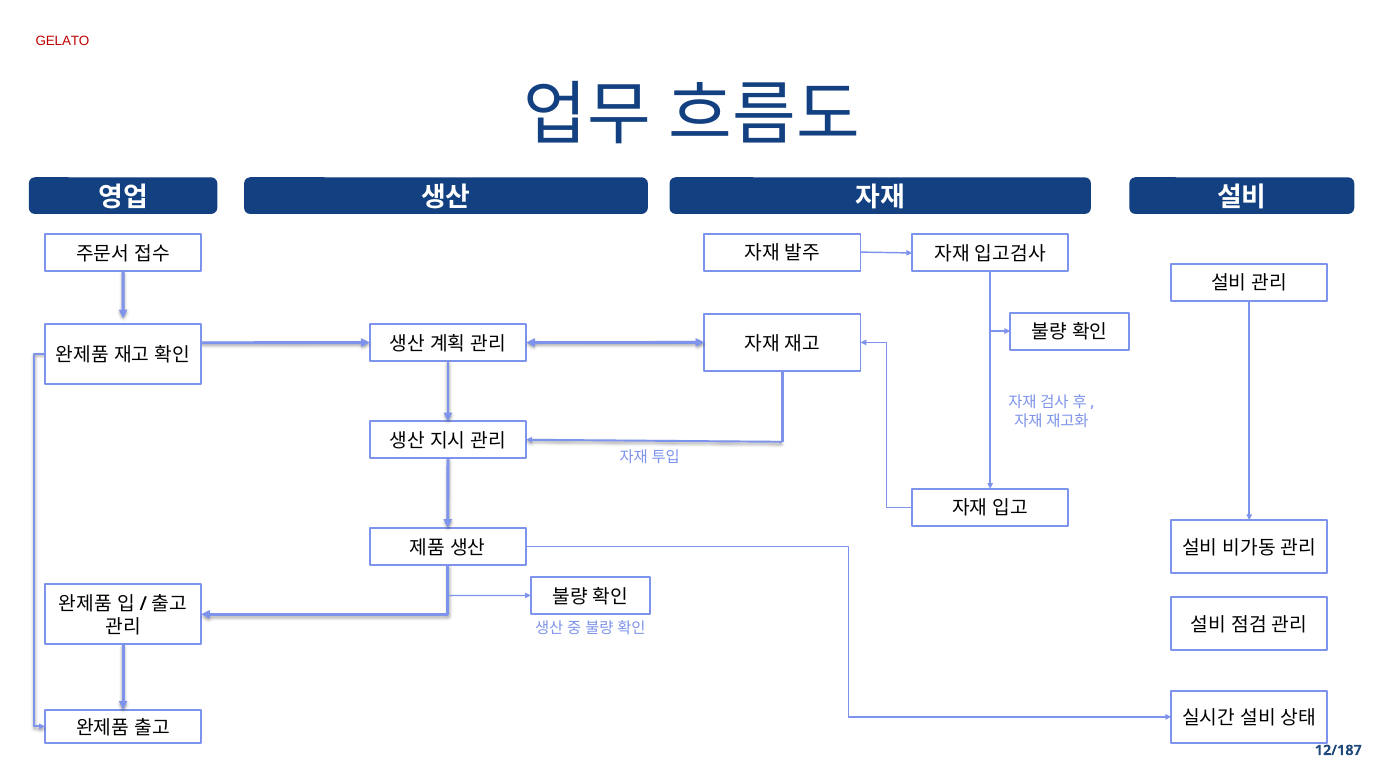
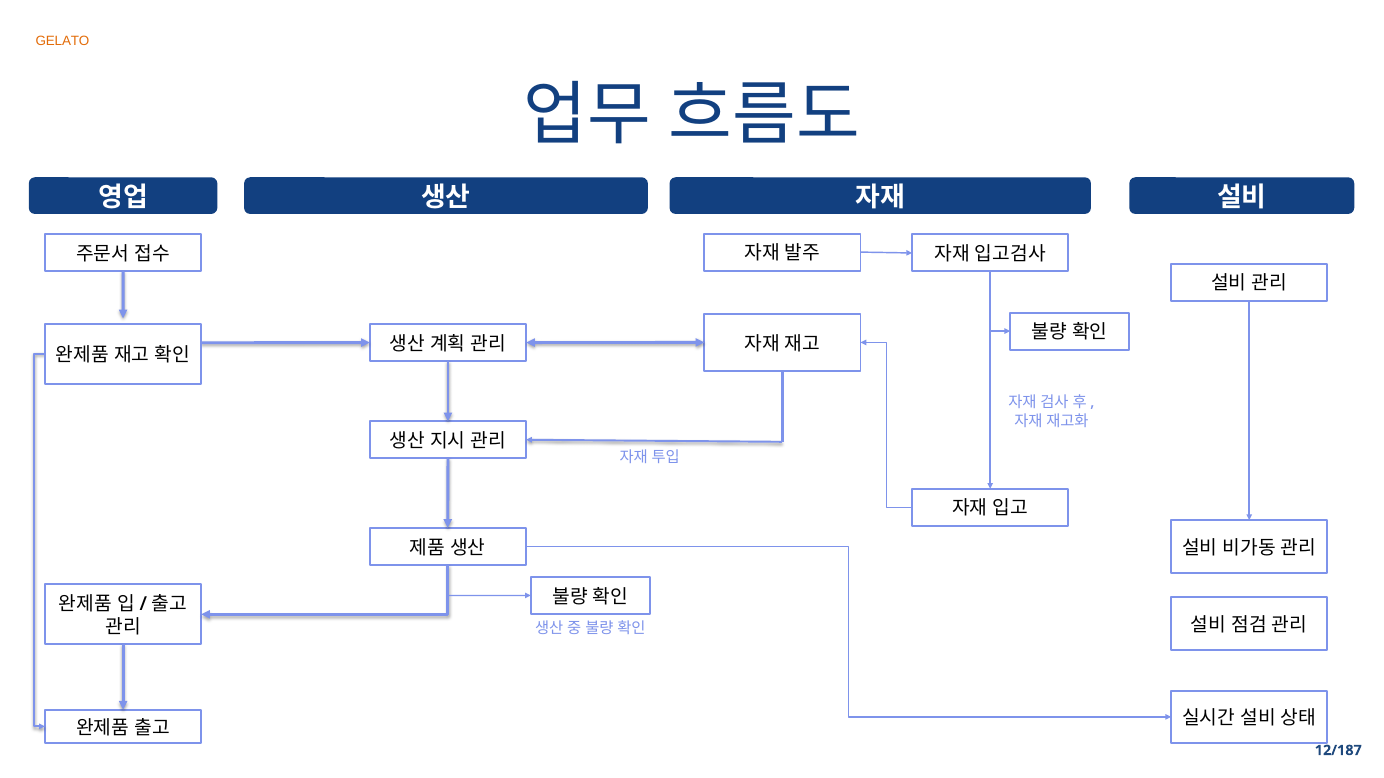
GELATO colour: red -> orange
